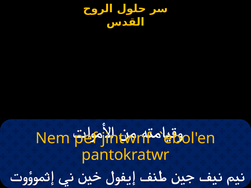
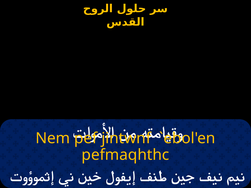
pantokratwr: pantokratwr -> pefmaqhthc
